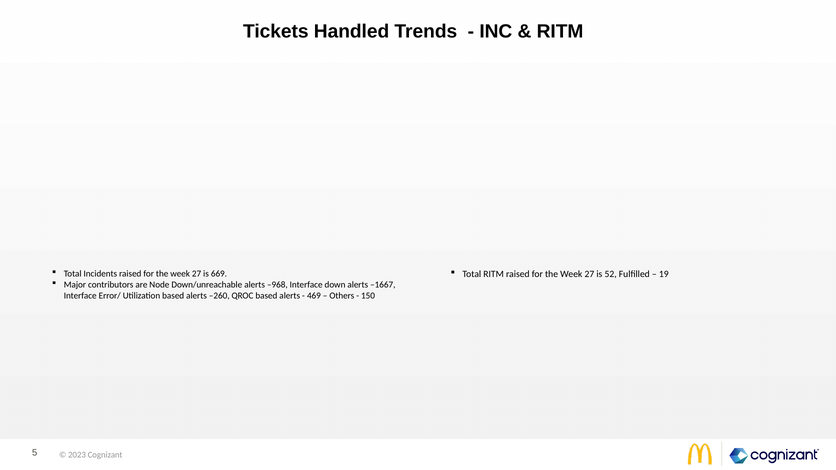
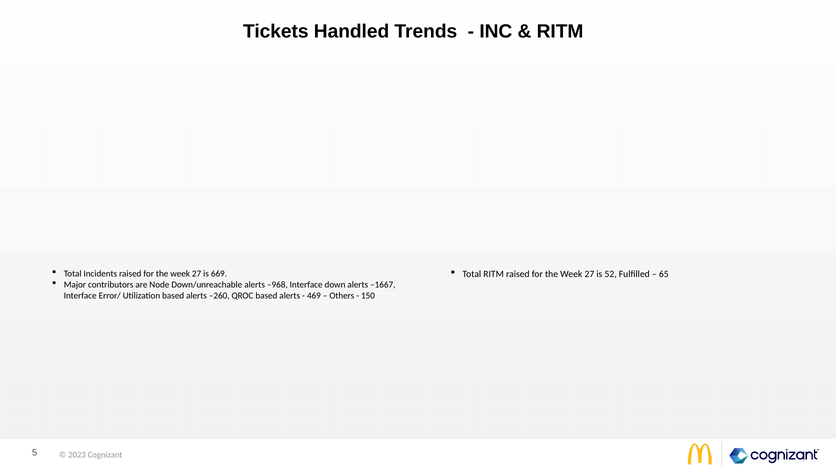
19: 19 -> 65
